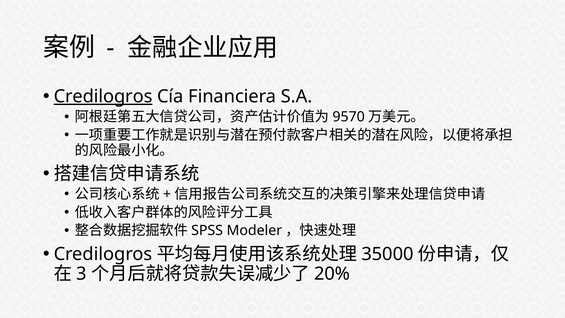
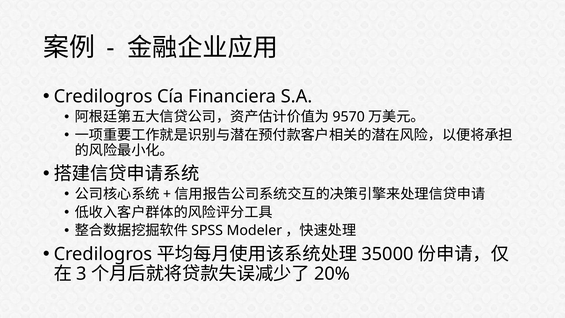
Credilogros at (103, 96) underline: present -> none
